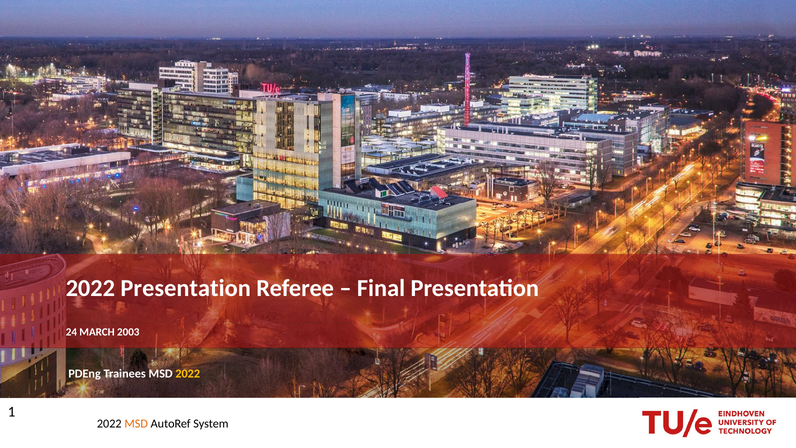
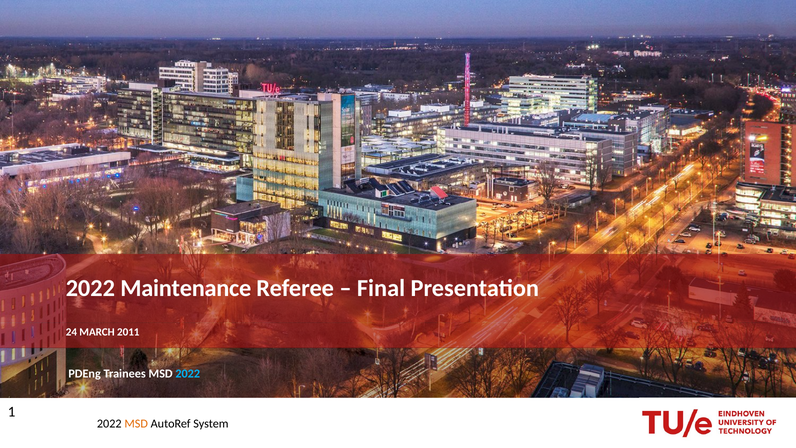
2022 Presentation: Presentation -> Maintenance
2003: 2003 -> 2011
2022 at (188, 373) colour: yellow -> light blue
